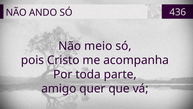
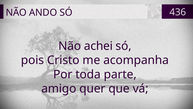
meio: meio -> achei
